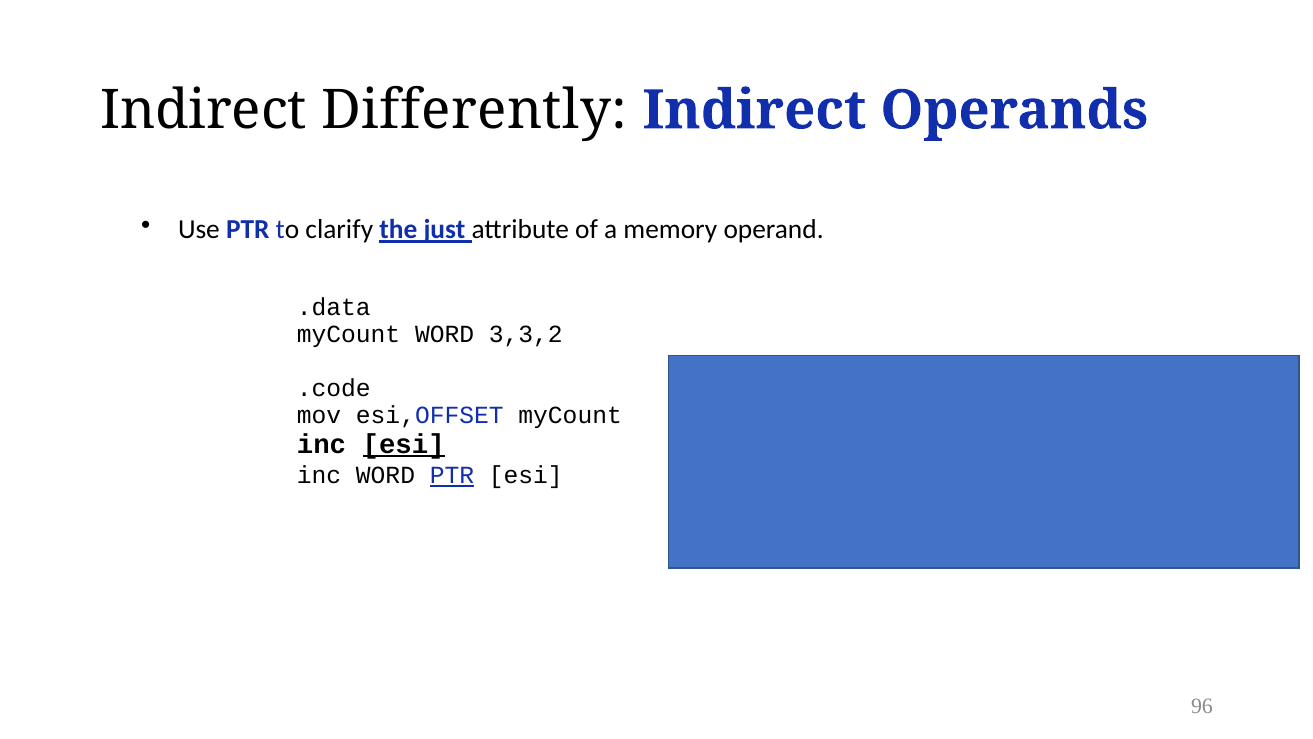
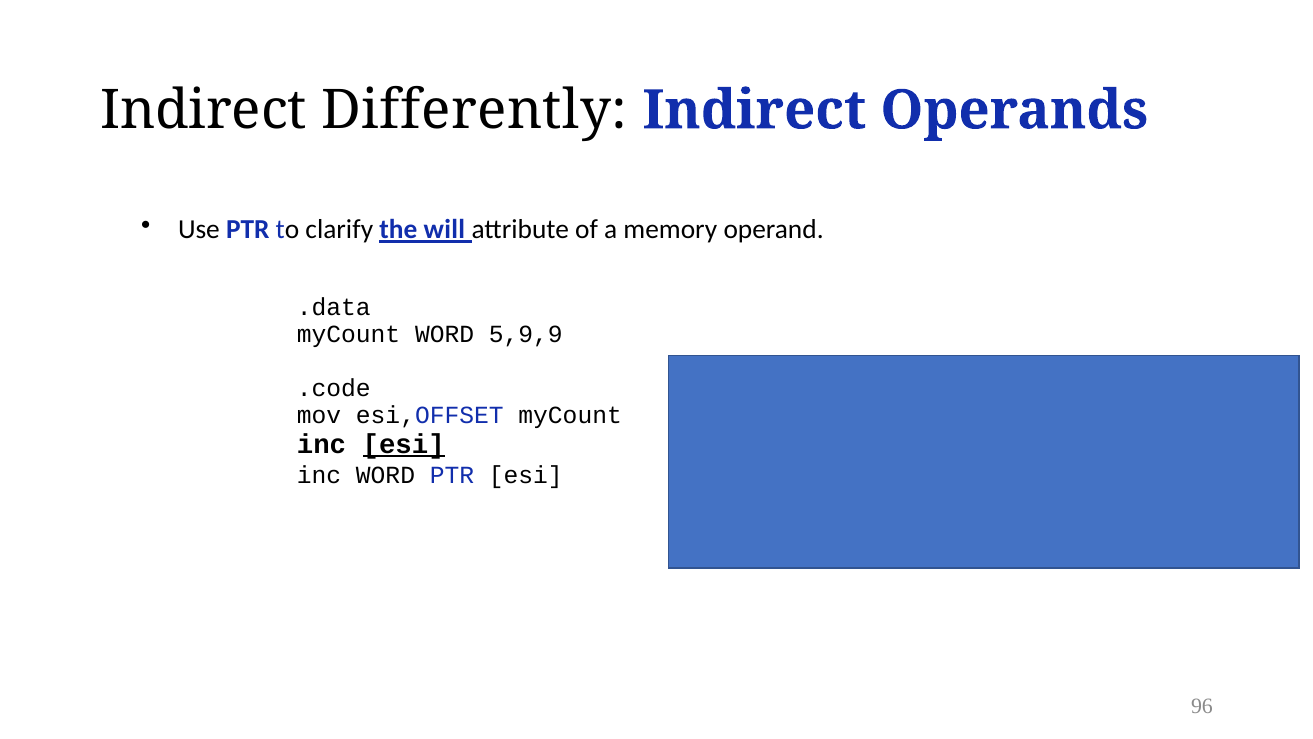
just: just -> will
3,3,2: 3,3,2 -> 5,9,9
PTR at (452, 475) underline: present -> none
